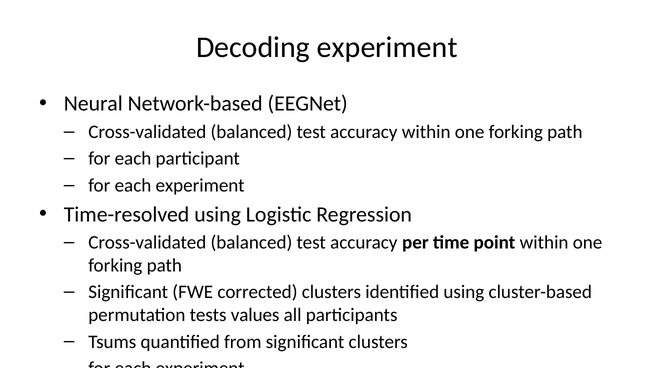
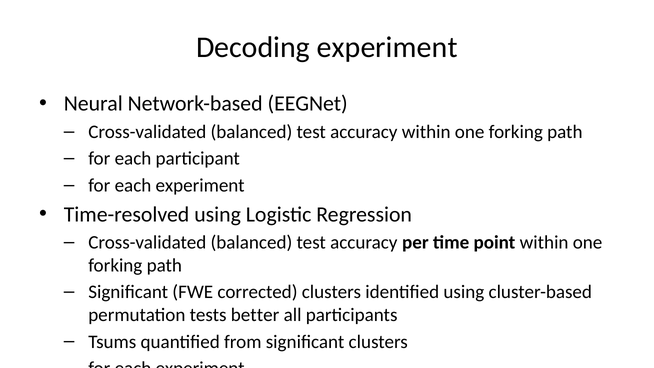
values: values -> better
